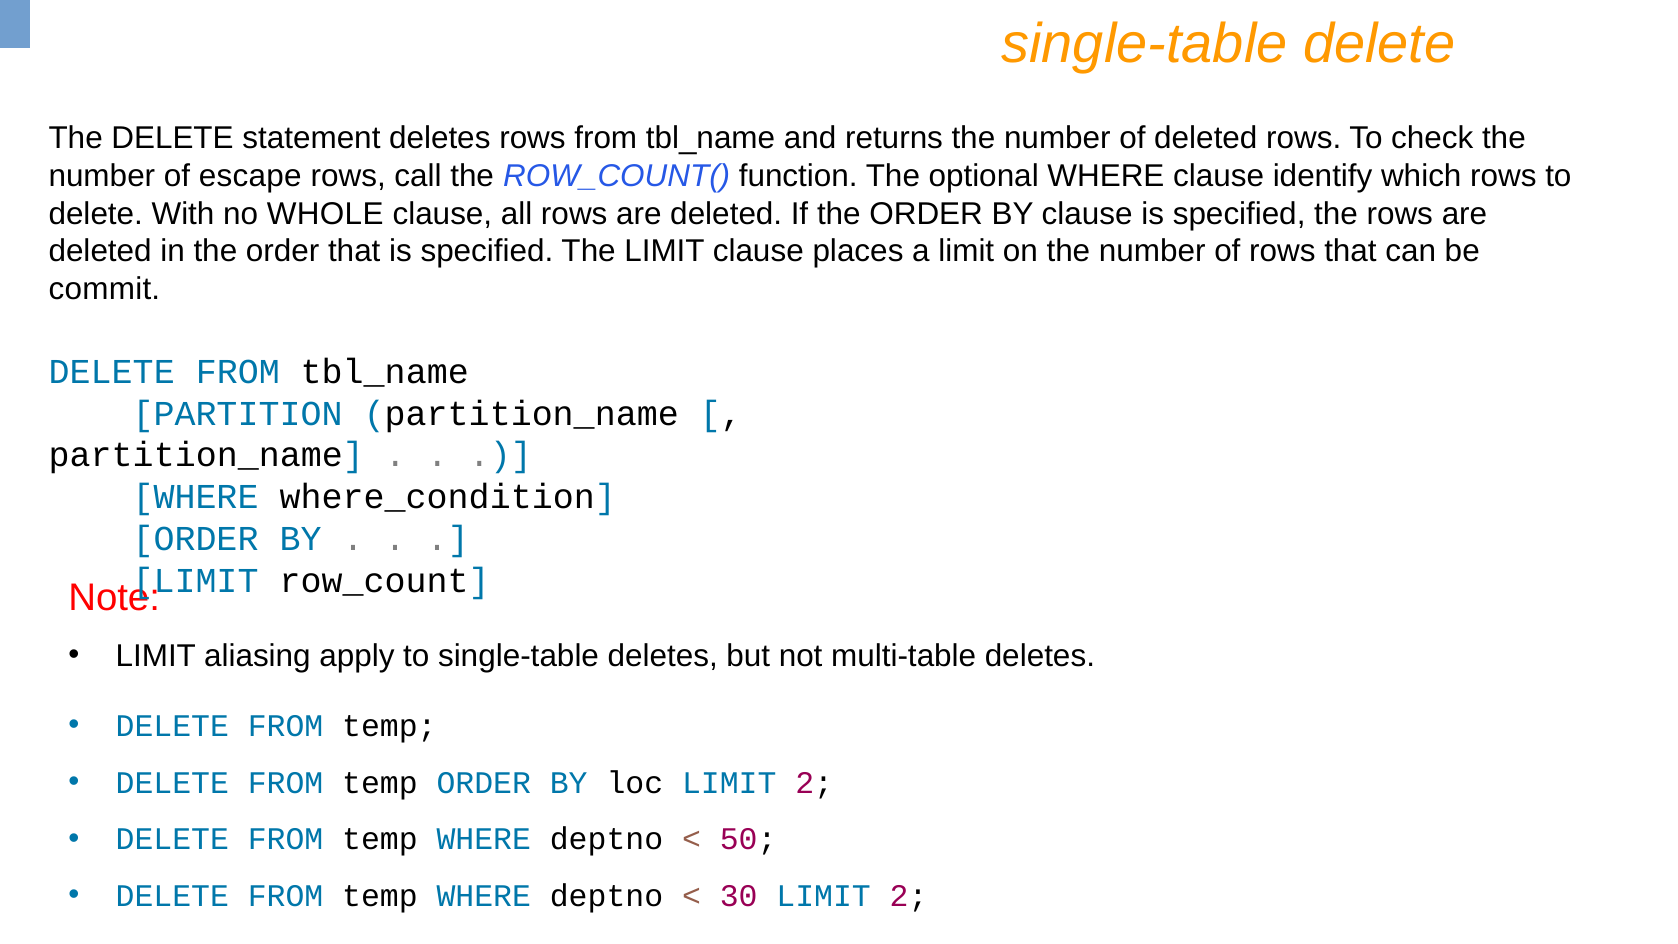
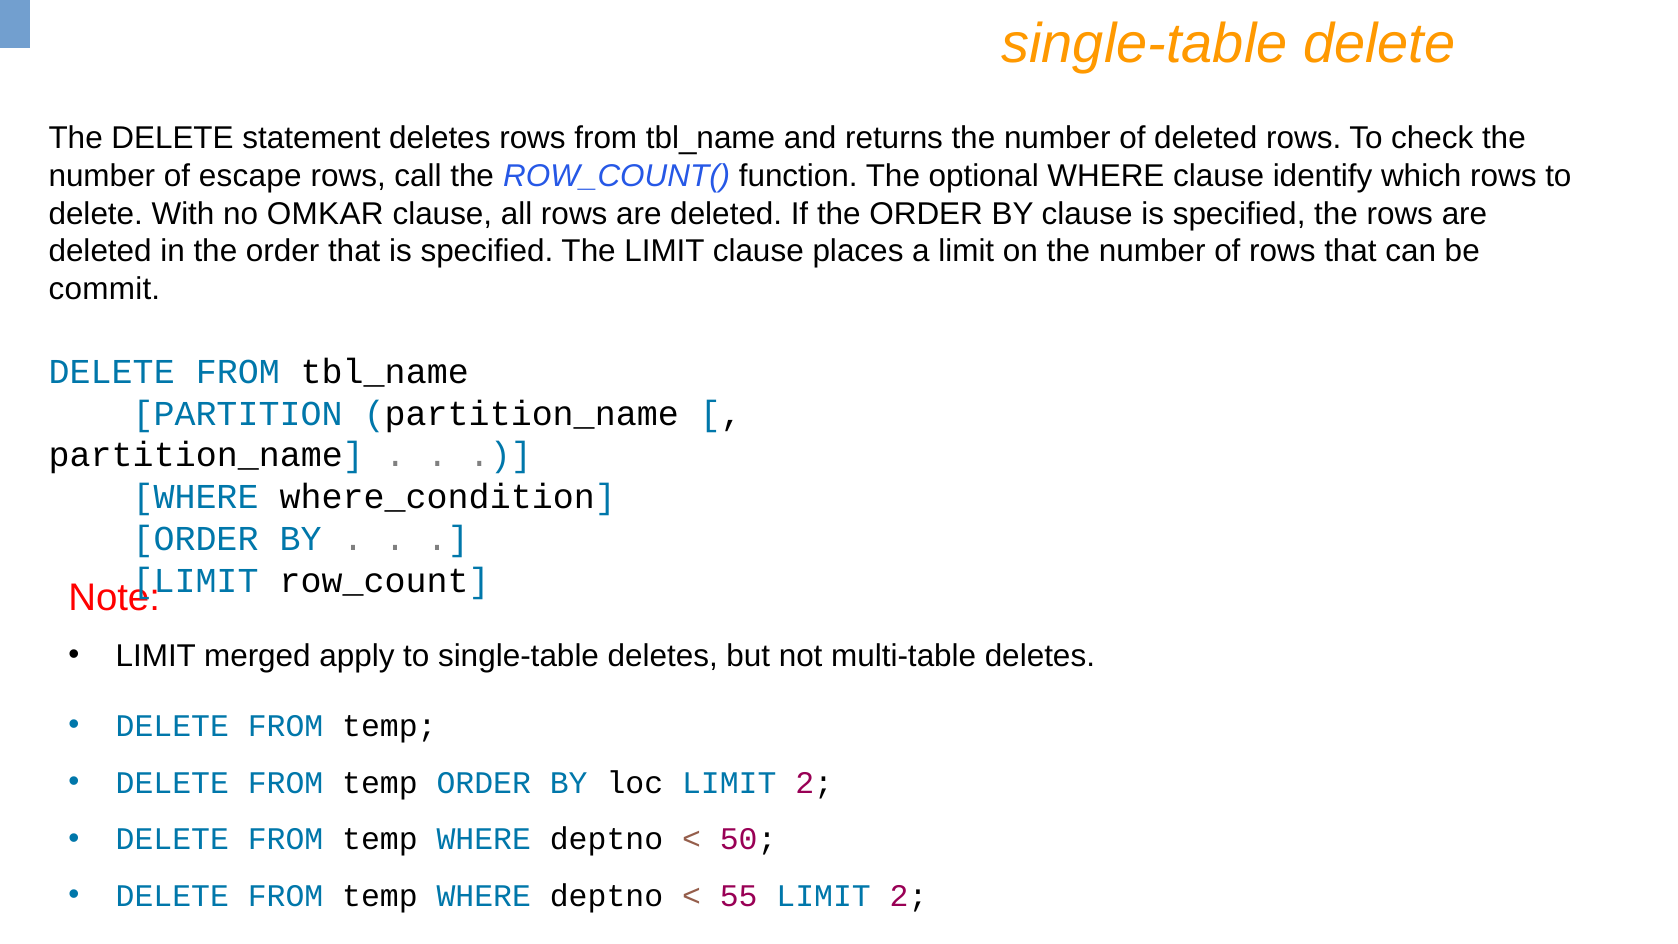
WHOLE: WHOLE -> OMKAR
aliasing: aliasing -> merged
30: 30 -> 55
